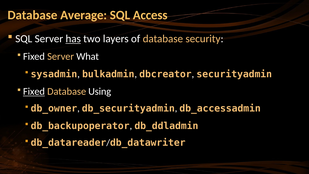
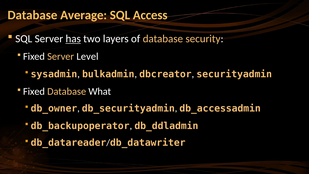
What: What -> Level
Fixed at (34, 91) underline: present -> none
Using: Using -> What
